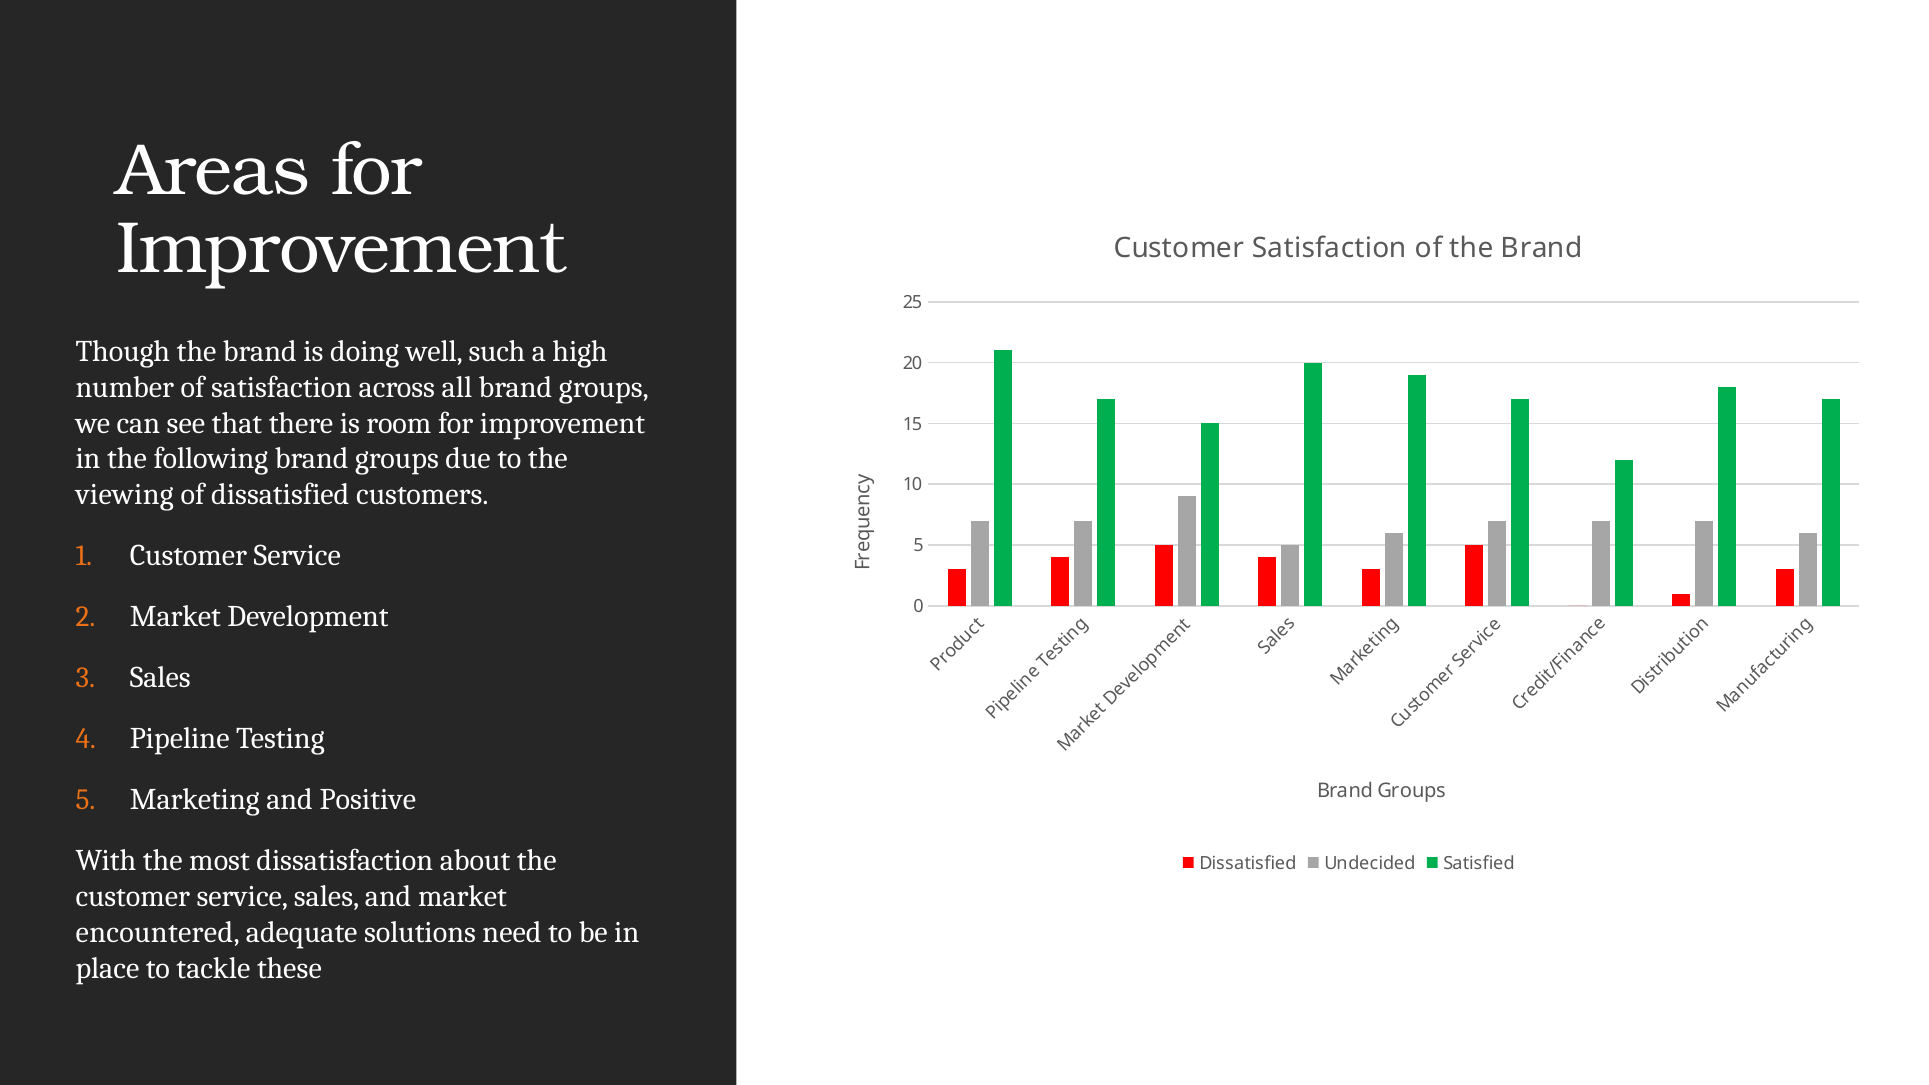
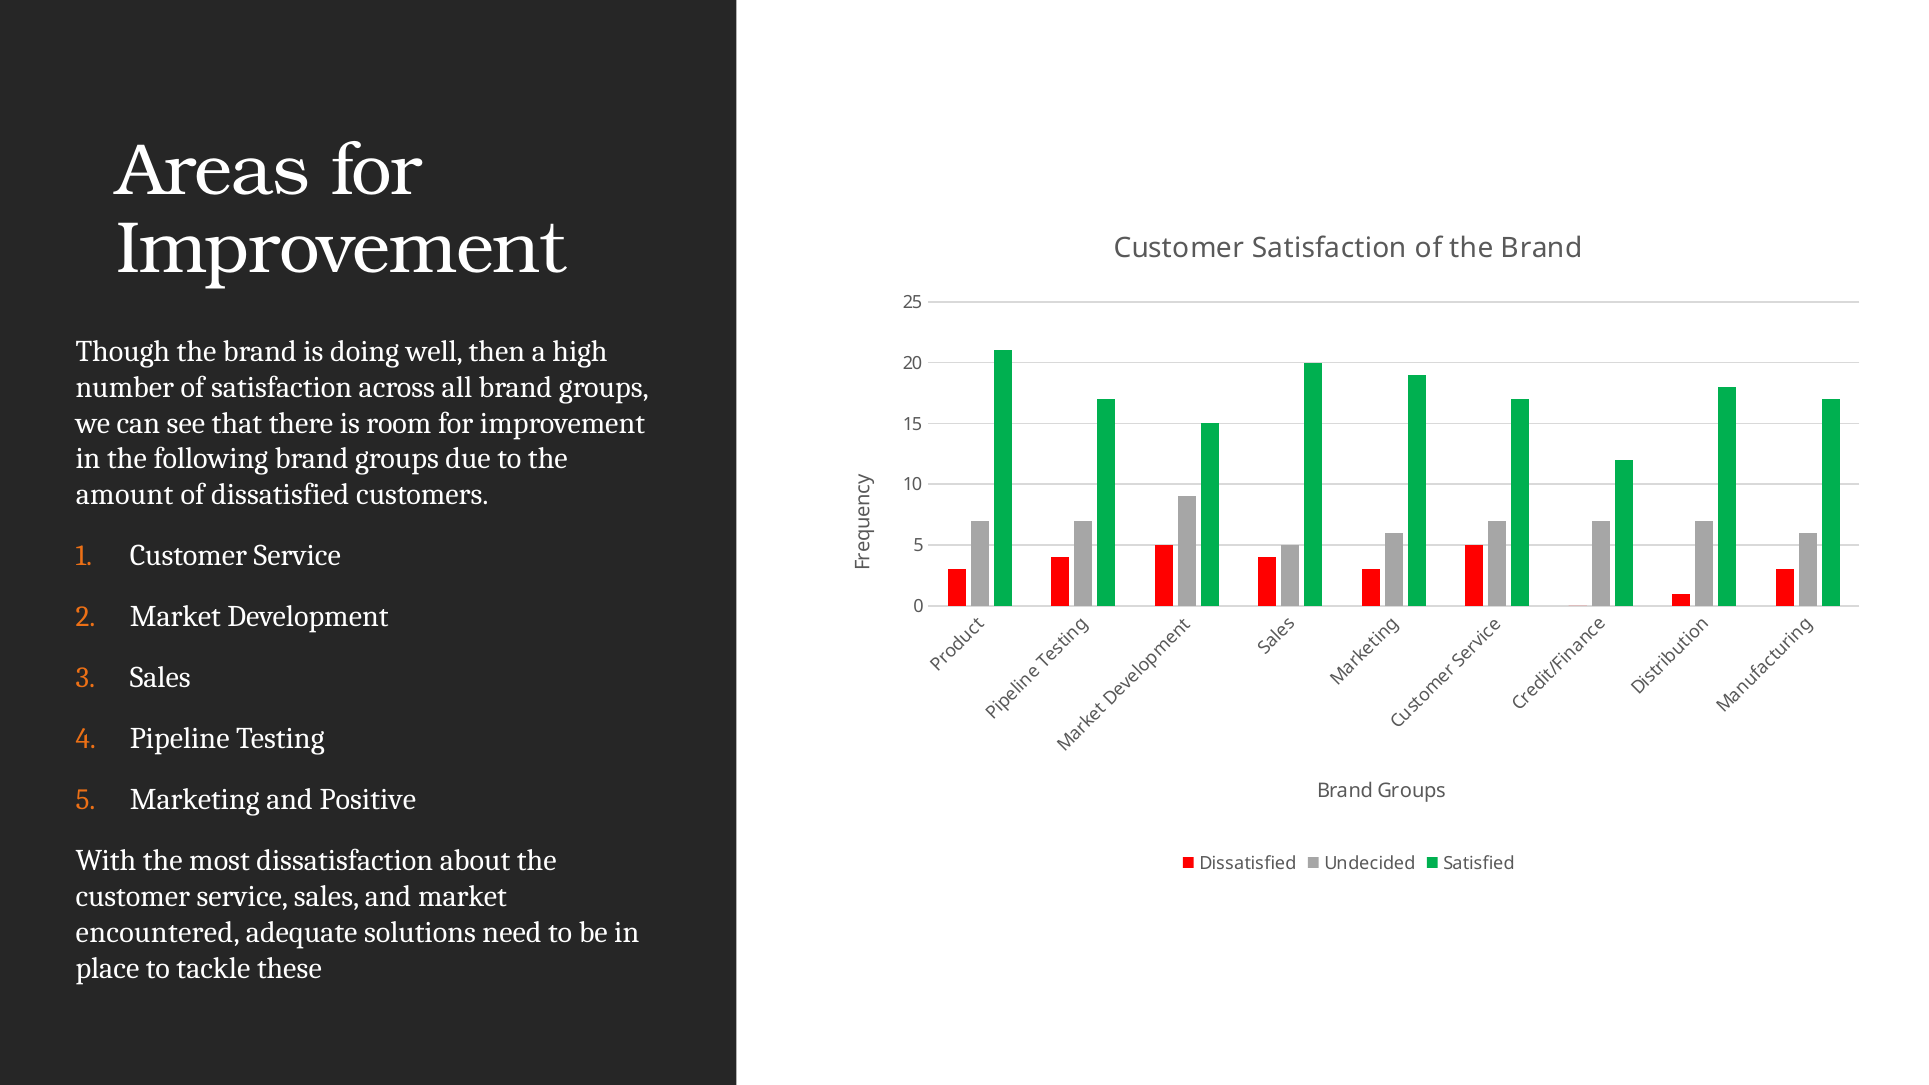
such: such -> then
viewing: viewing -> amount
